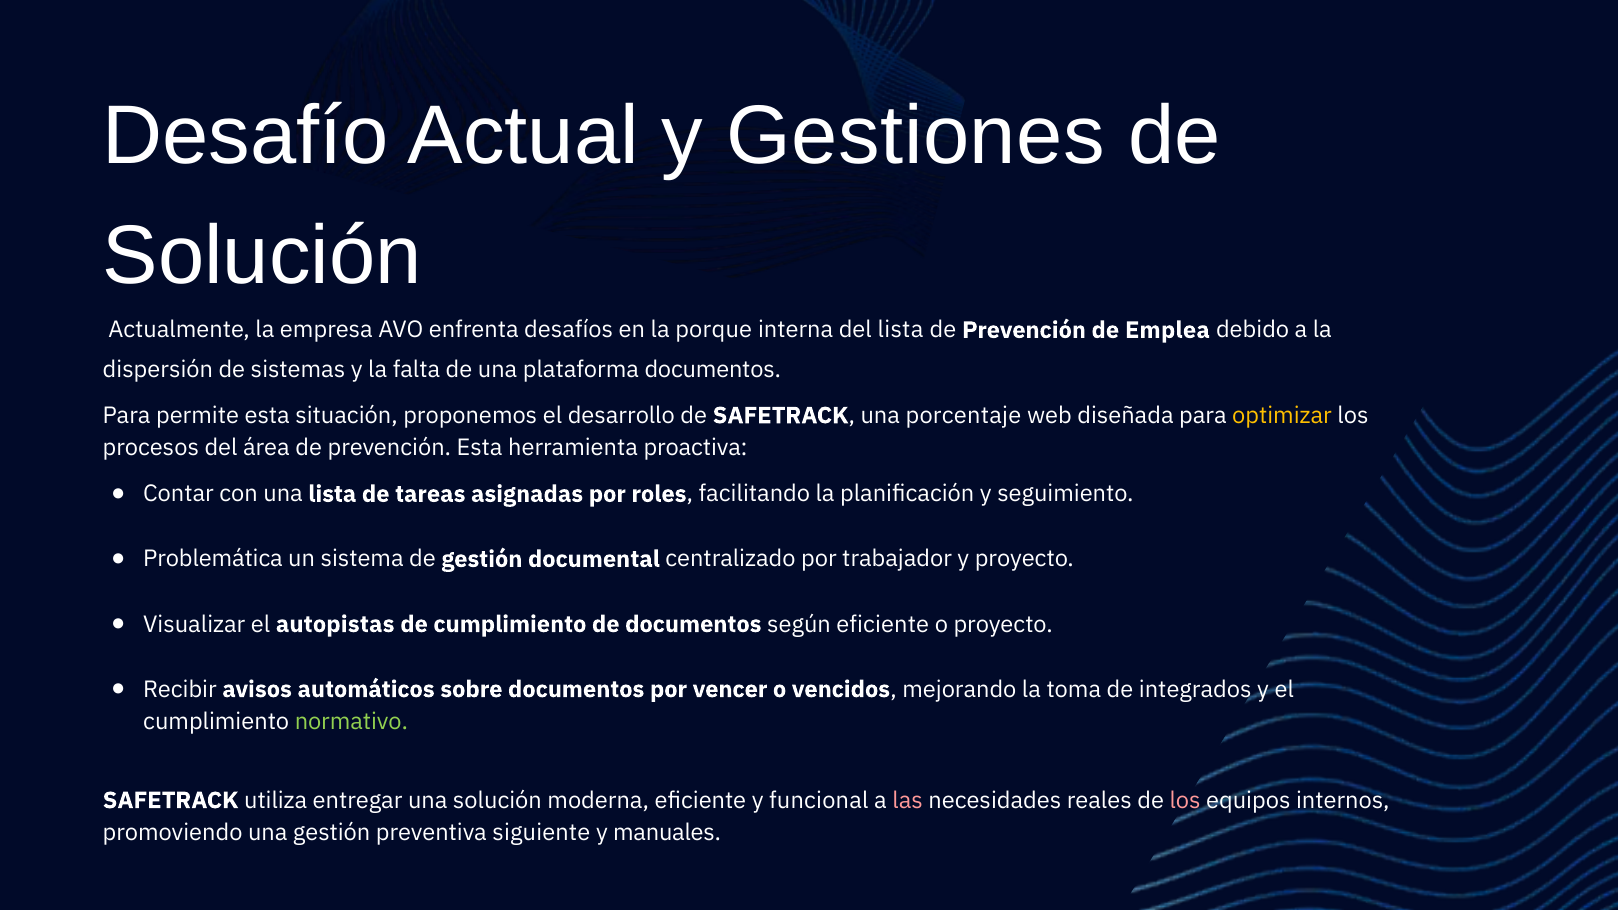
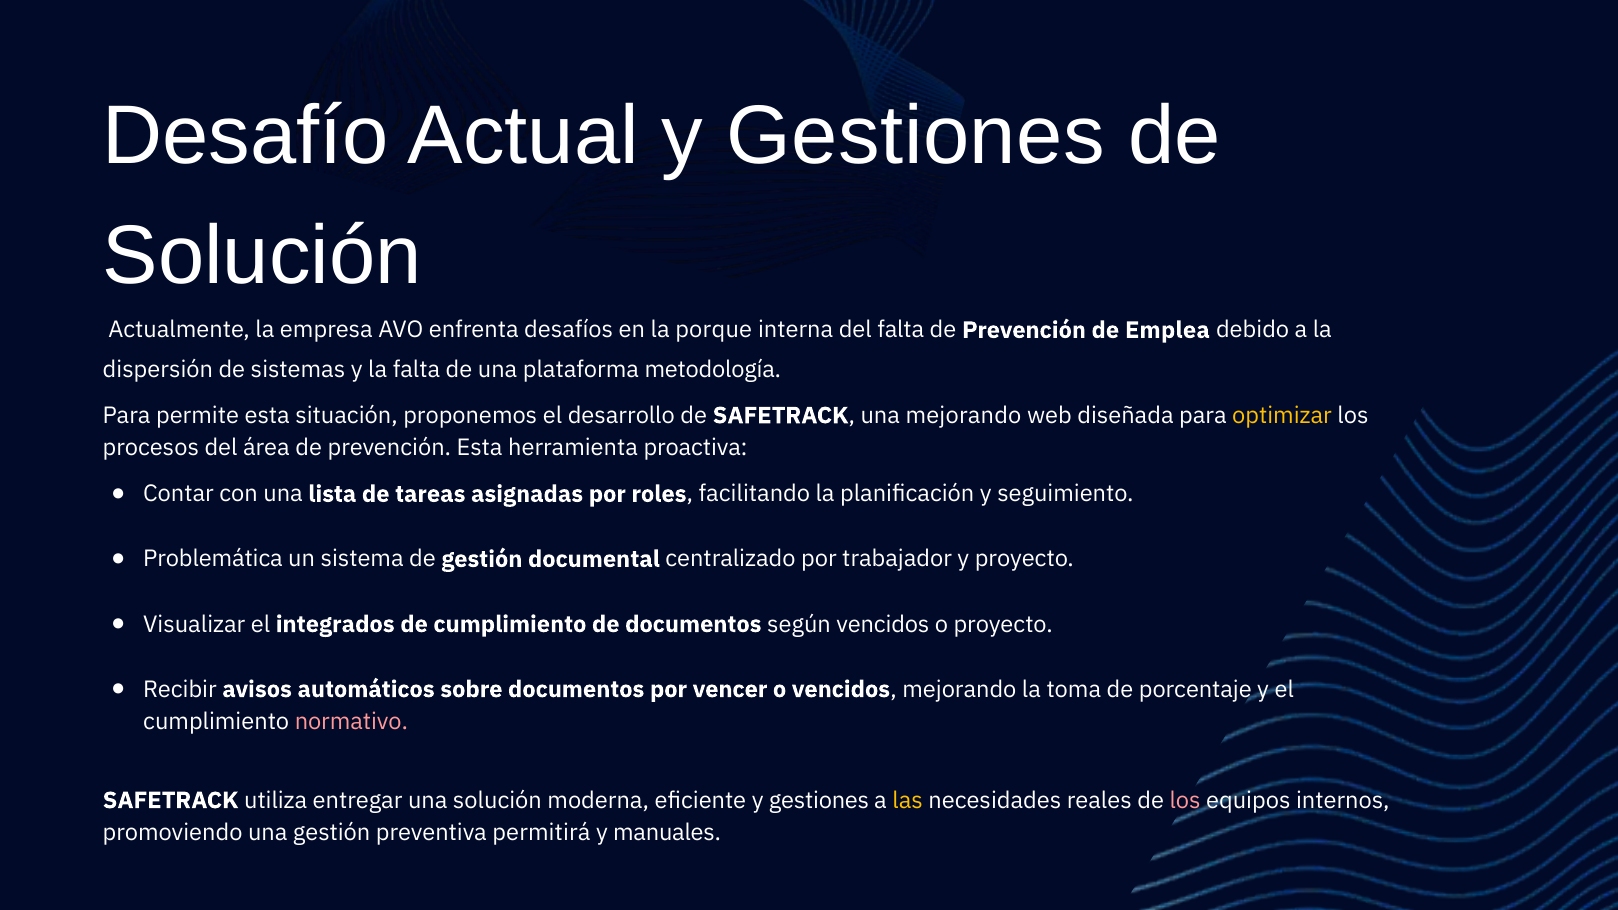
del lista: lista -> falta
plataforma documentos: documentos -> metodología
una porcentaje: porcentaje -> mejorando
autopistas: autopistas -> integrados
según eficiente: eficiente -> vencidos
integrados: integrados -> porcentaje
normativo colour: light green -> pink
eficiente y funcional: funcional -> gestiones
las colour: pink -> yellow
siguiente: siguiente -> permitirá
